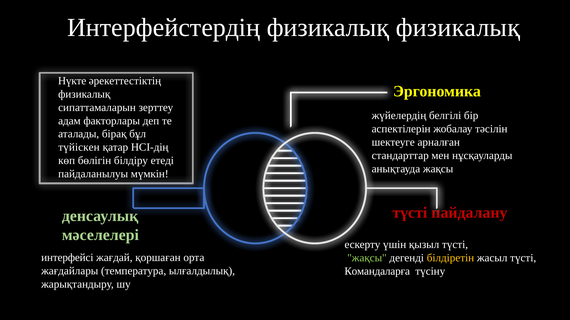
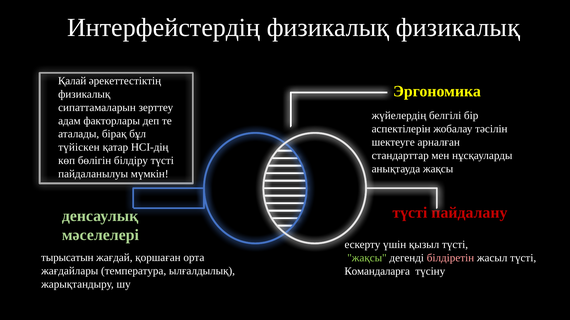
Нүкте: Нүкте -> Қалай
білдіру етеді: етеді -> түсті
интерфейсі: интерфейсі -> тырысатын
білдіретін colour: yellow -> pink
